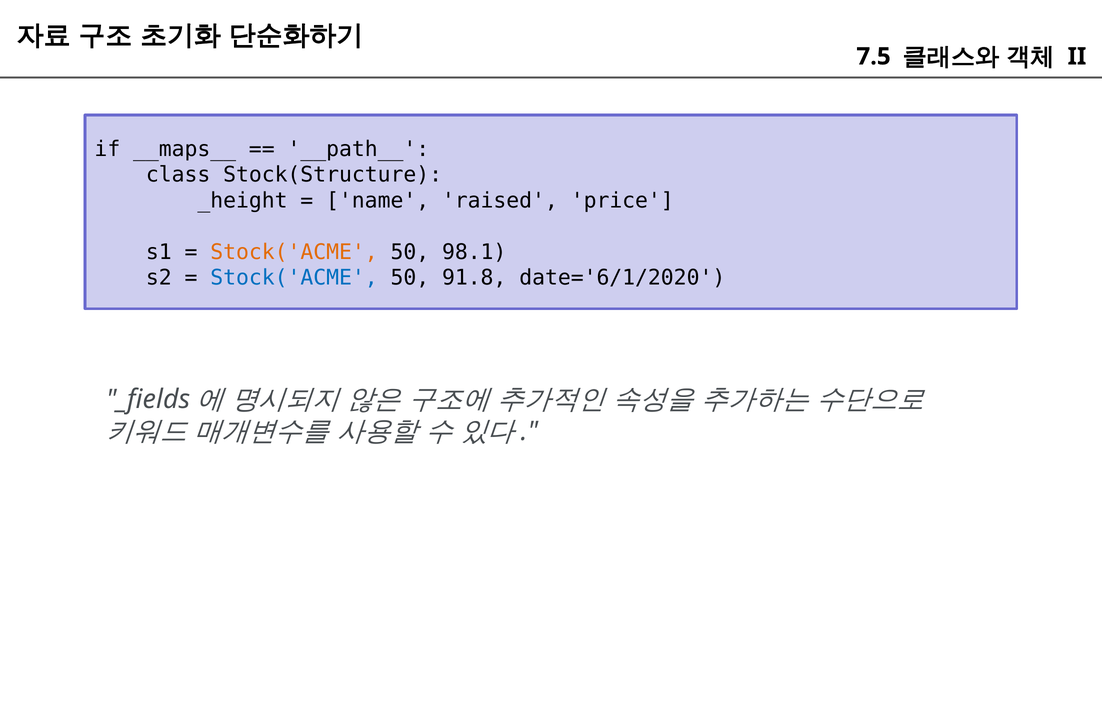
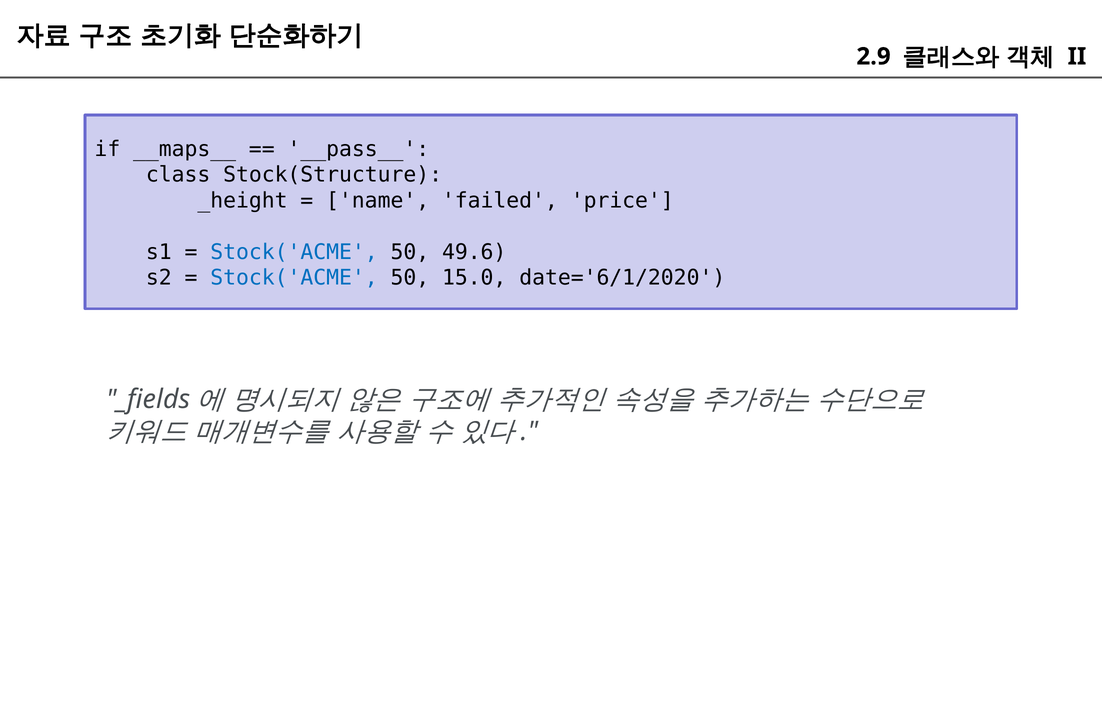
7.5: 7.5 -> 2.9
__path__: __path__ -> __pass__
raised: raised -> failed
Stock('ACME at (294, 252) colour: orange -> blue
98.1: 98.1 -> 49.6
91.8: 91.8 -> 15.0
